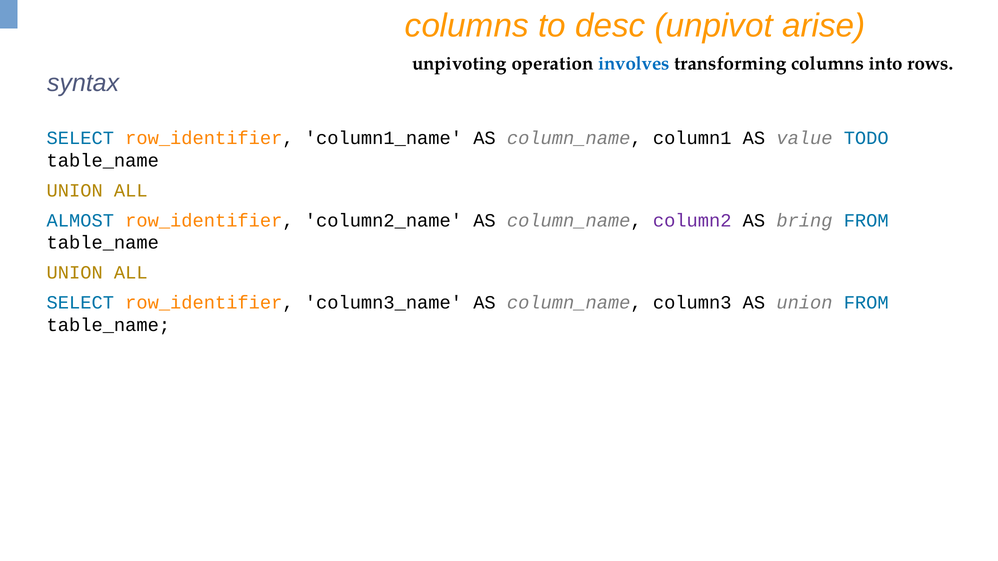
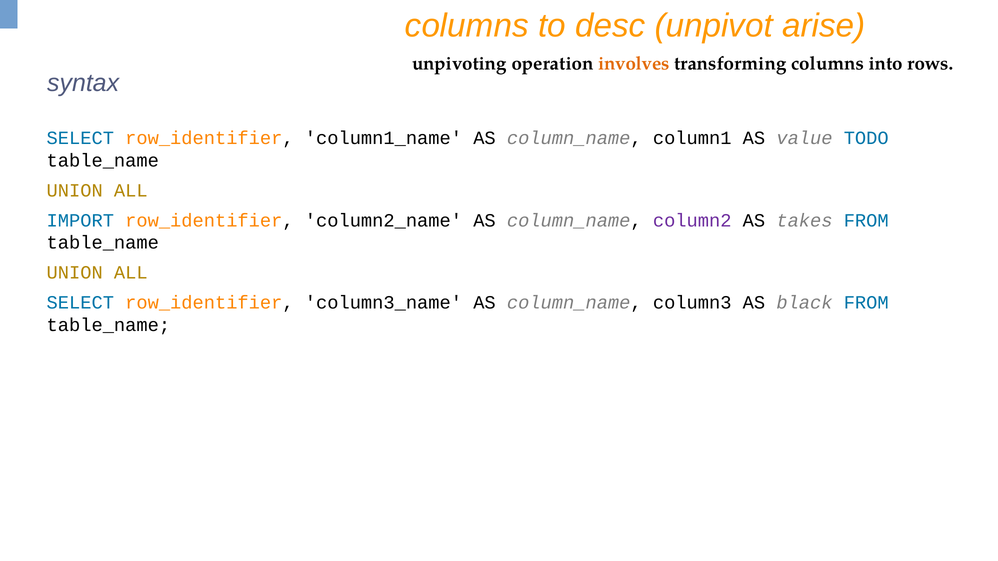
involves colour: blue -> orange
ALMOST: ALMOST -> IMPORT
bring: bring -> takes
AS union: union -> black
